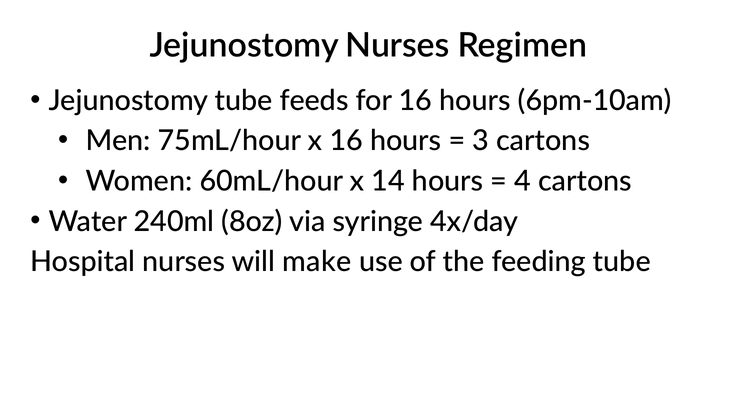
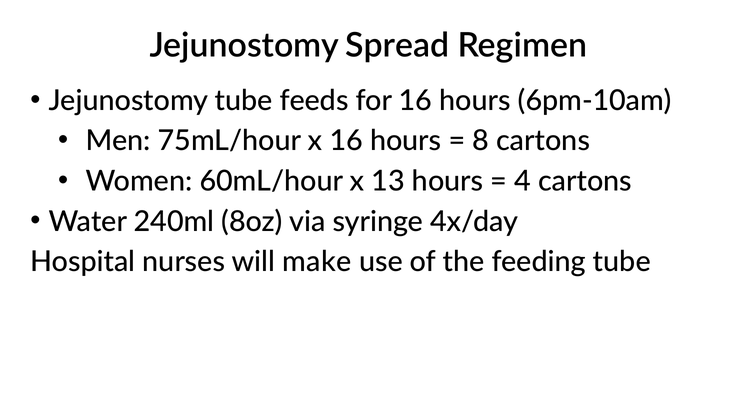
Jejunostomy Nurses: Nurses -> Spread
3: 3 -> 8
14: 14 -> 13
